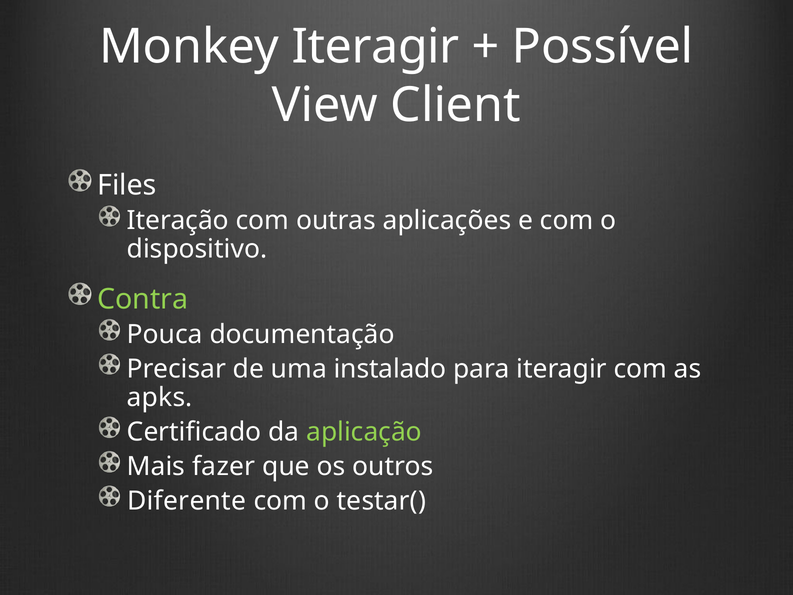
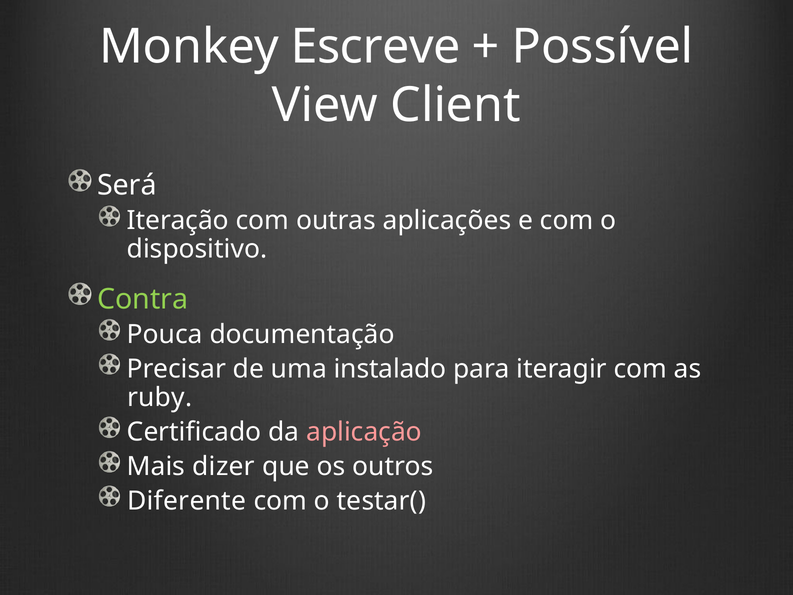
Monkey Iteragir: Iteragir -> Escreve
Files: Files -> Será
apks: apks -> ruby
aplicação colour: light green -> pink
fazer: fazer -> dizer
